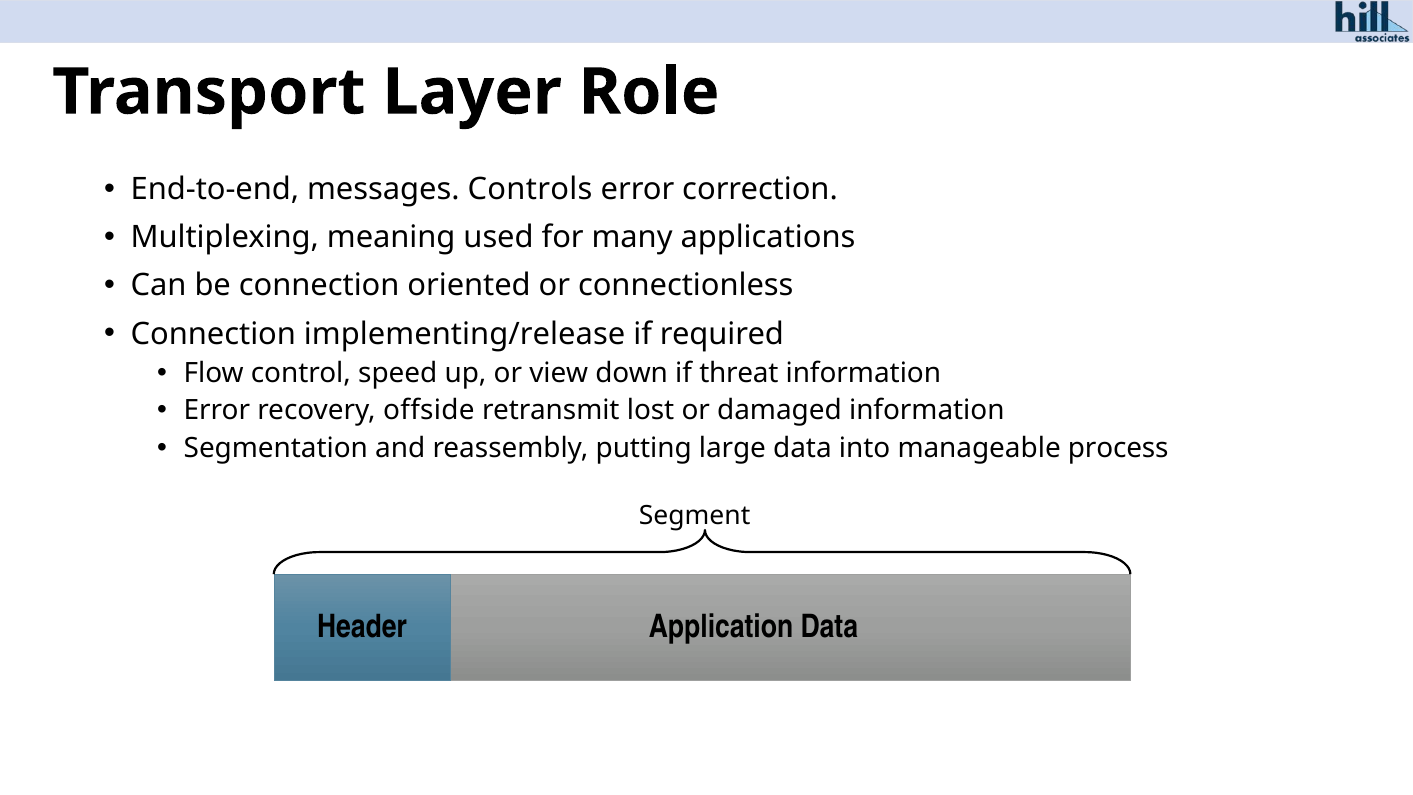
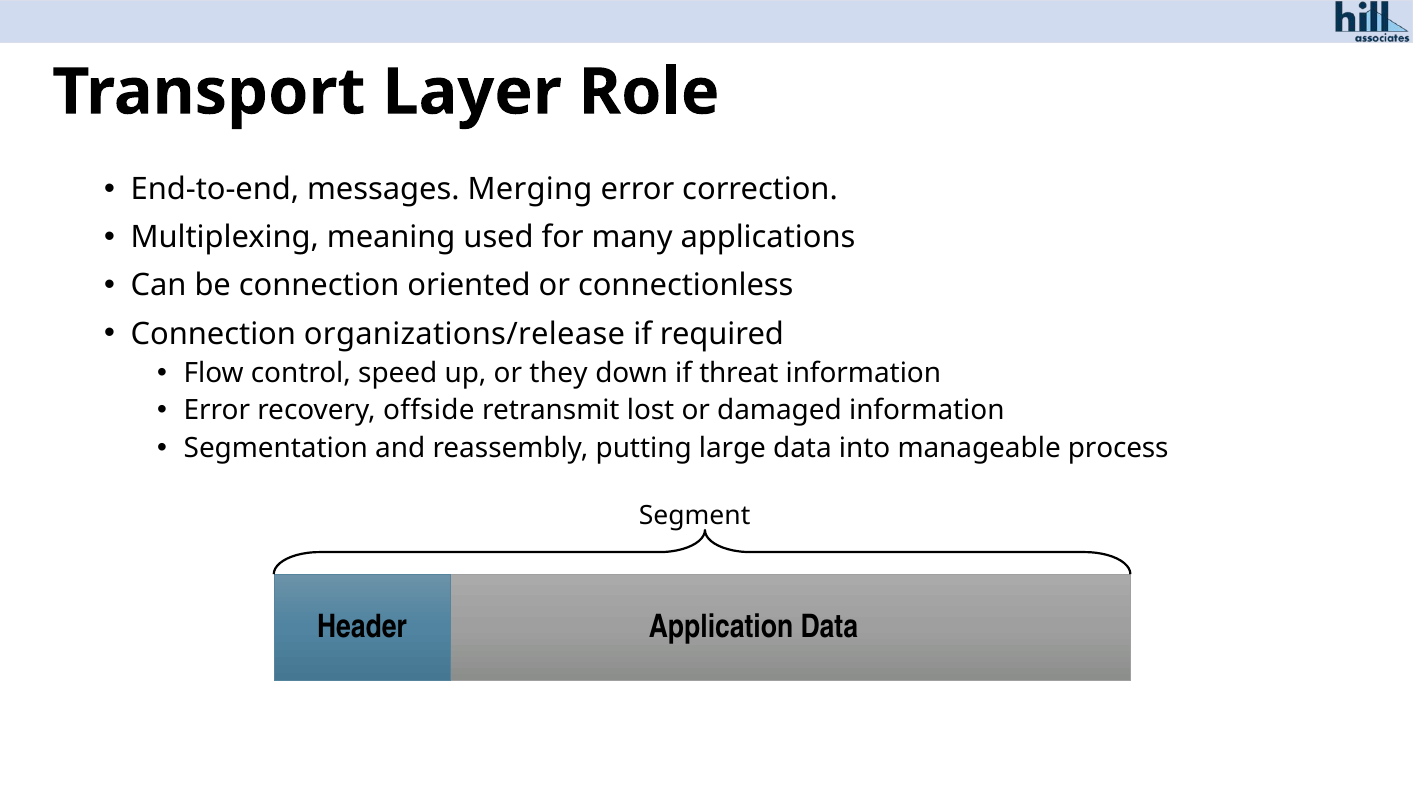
Controls: Controls -> Merging
implementing/release: implementing/release -> organizations/release
view: view -> they
